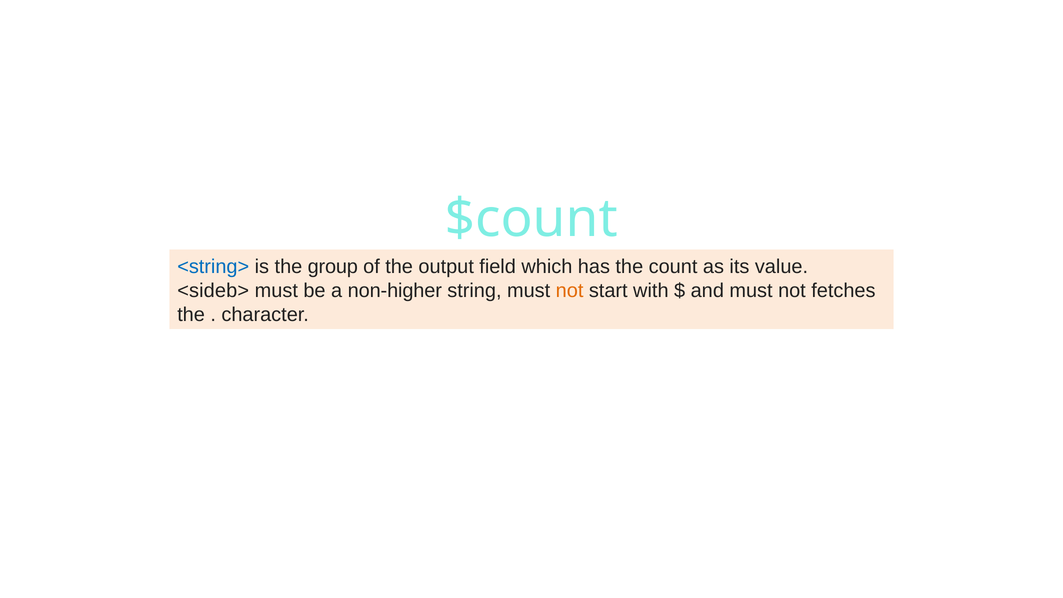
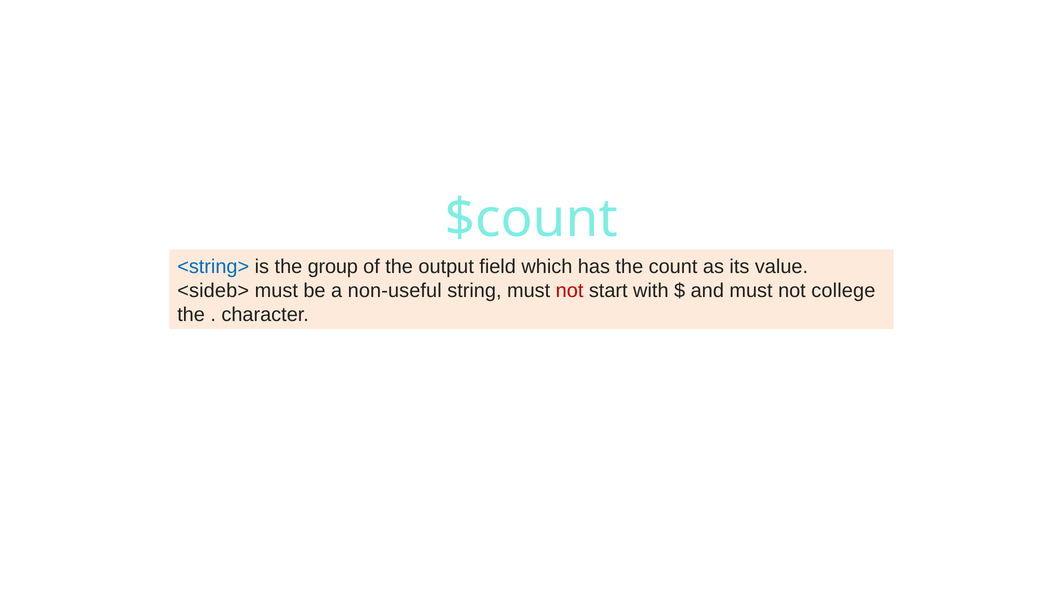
non-higher: non-higher -> non-useful
not at (570, 291) colour: orange -> red
fetches: fetches -> college
